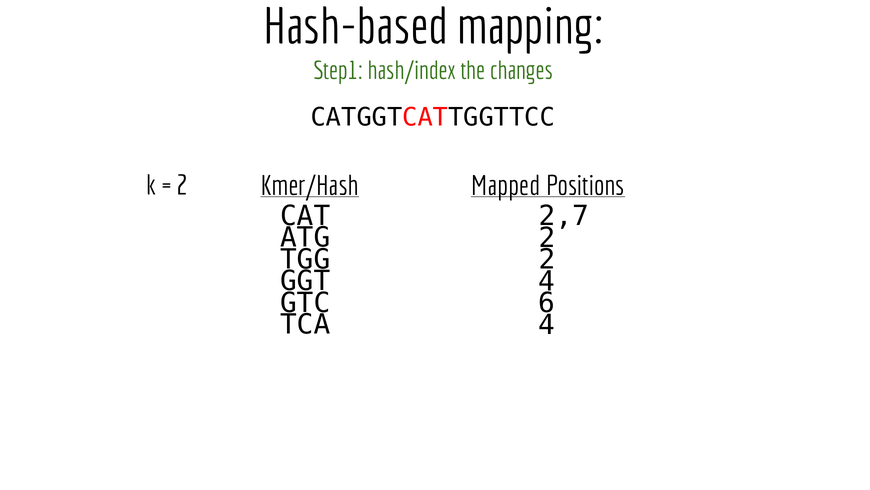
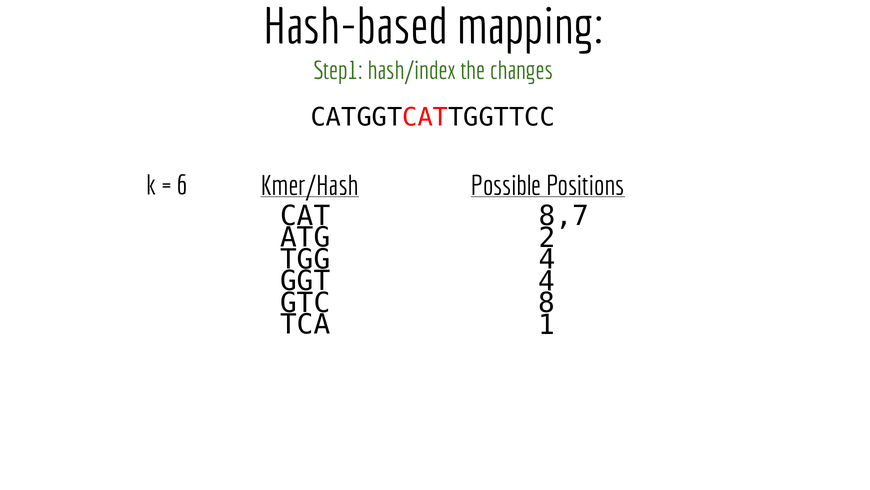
2 at (183, 185): 2 -> 6
Mapped: Mapped -> Possible
2,7: 2,7 -> 8,7
TGG 2: 2 -> 4
6: 6 -> 8
TCA 4: 4 -> 1
